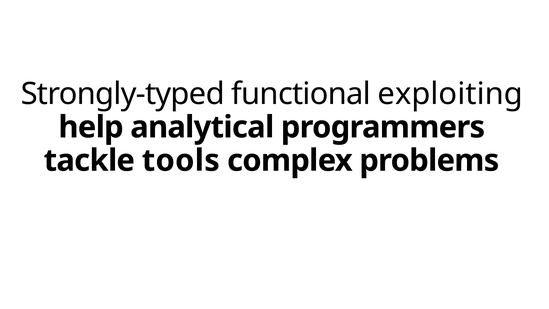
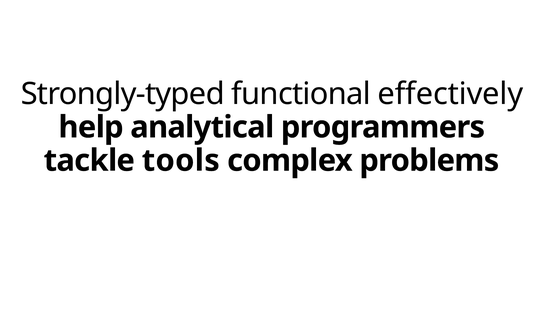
exploiting: exploiting -> effectively
